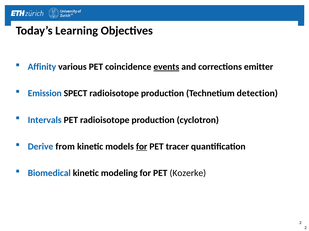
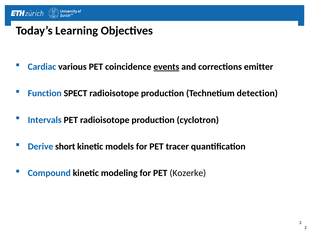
Affinity: Affinity -> Cardiac
Emission: Emission -> Function
from: from -> short
for at (142, 147) underline: present -> none
Biomedical: Biomedical -> Compound
